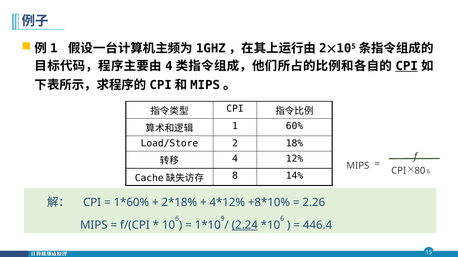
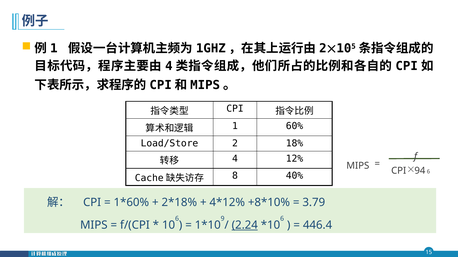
CPI at (407, 66) underline: present -> none
80: 80 -> 94
14%: 14% -> 40%
2.26: 2.26 -> 3.79
